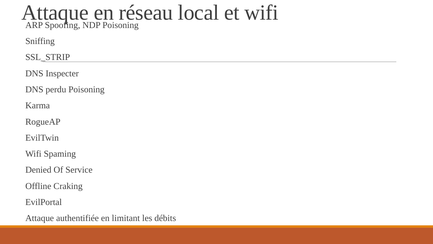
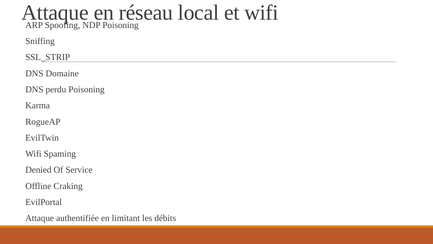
Inspecter: Inspecter -> Domaine
